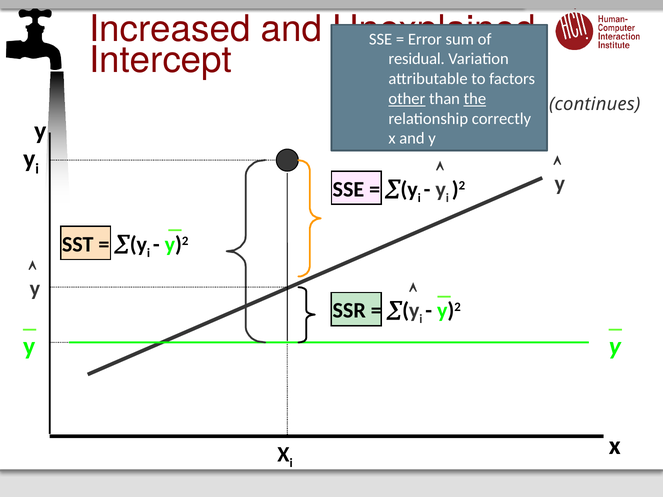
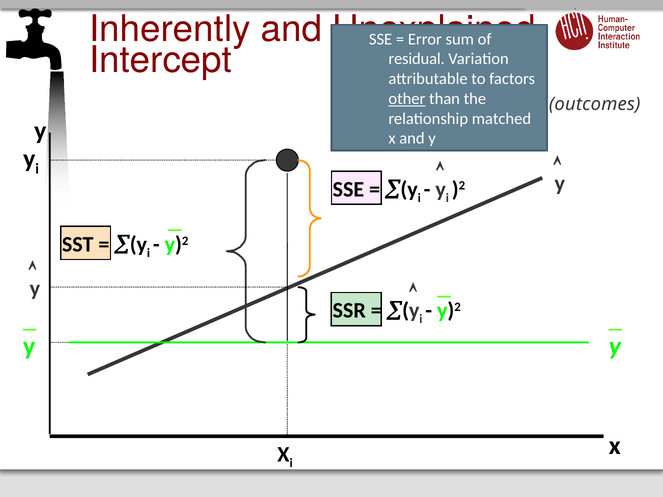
Increased: Increased -> Inherently
the underline: present -> none
continues: continues -> outcomes
correctly: correctly -> matched
